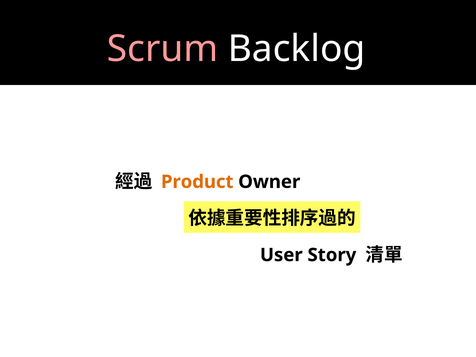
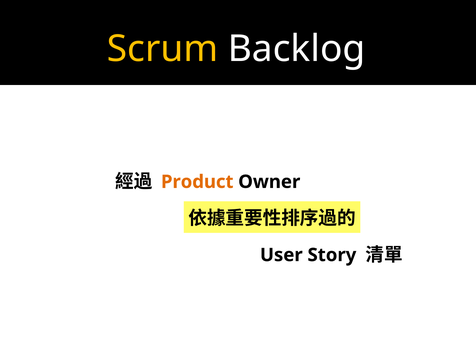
Scrum colour: pink -> yellow
